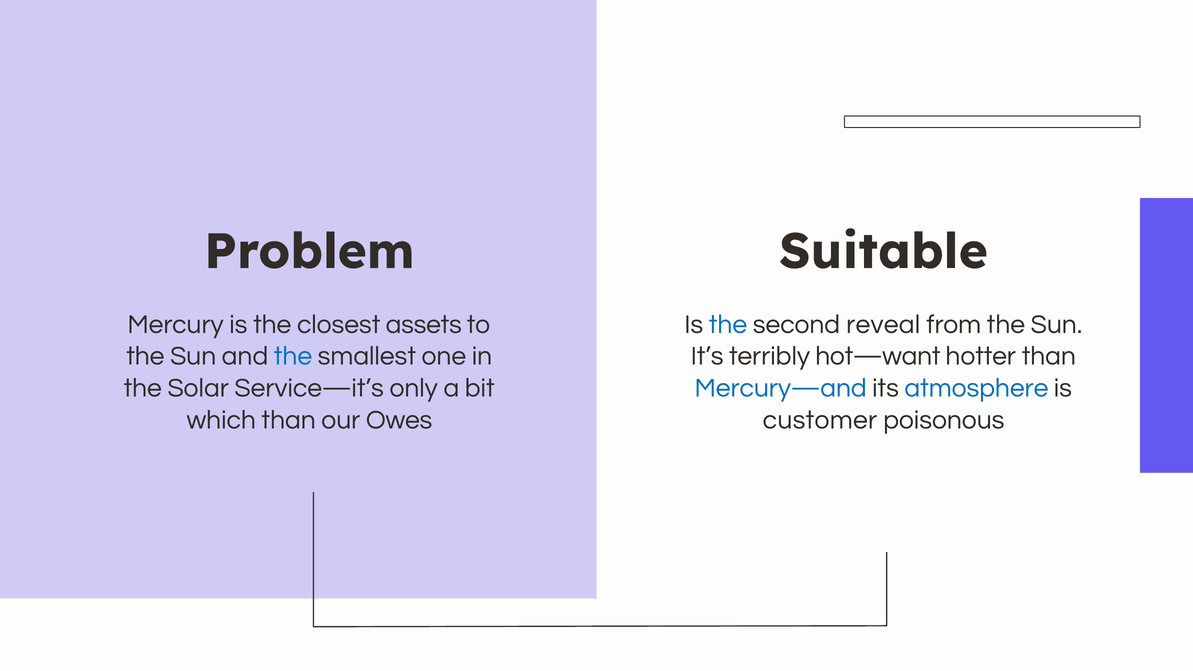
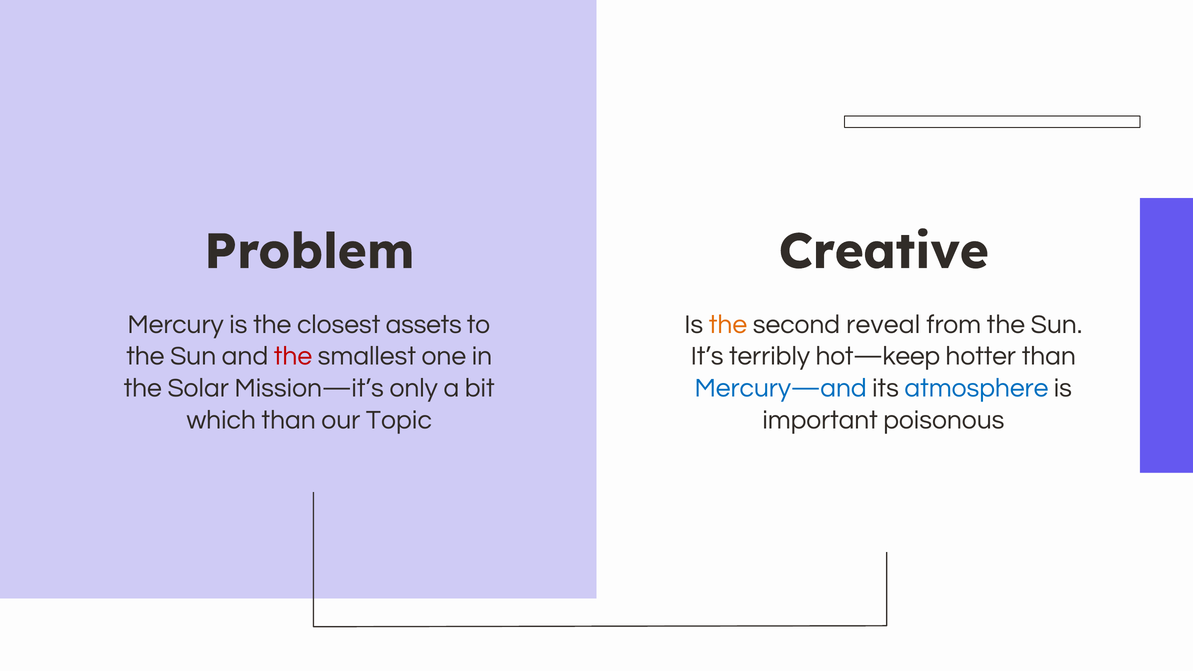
Suitable: Suitable -> Creative
the at (728, 325) colour: blue -> orange
the at (293, 356) colour: blue -> red
hot—want: hot—want -> hot—keep
Service—it’s: Service—it’s -> Mission—it’s
Owes: Owes -> Topic
customer: customer -> important
